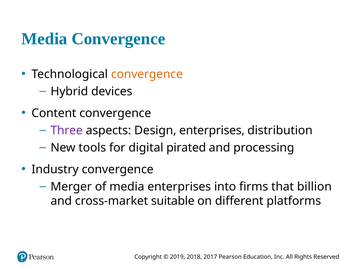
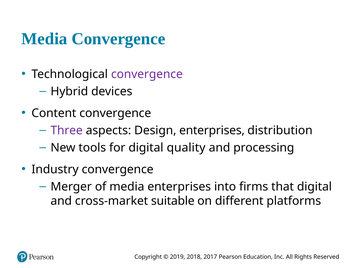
convergence at (147, 74) colour: orange -> purple
pirated: pirated -> quality
that billion: billion -> digital
